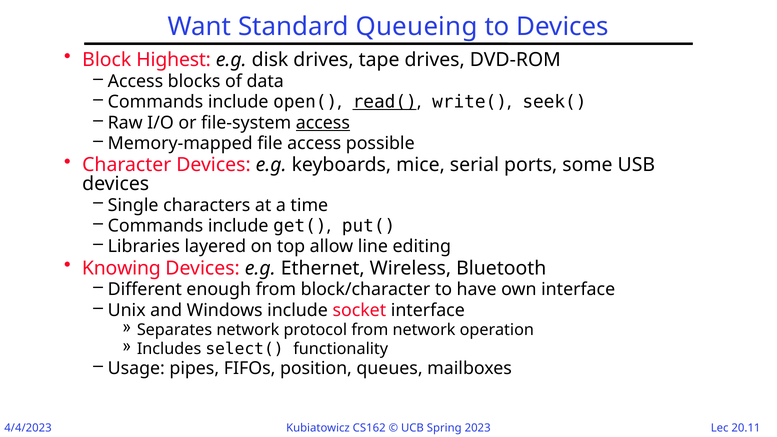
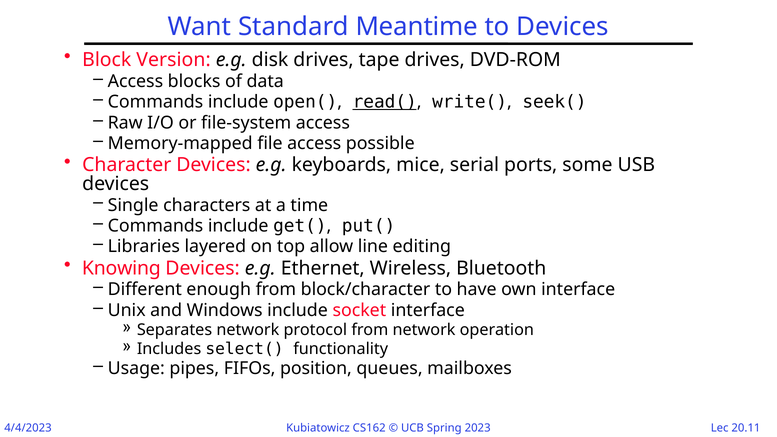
Queueing: Queueing -> Meantime
Highest: Highest -> Version
access at (323, 123) underline: present -> none
